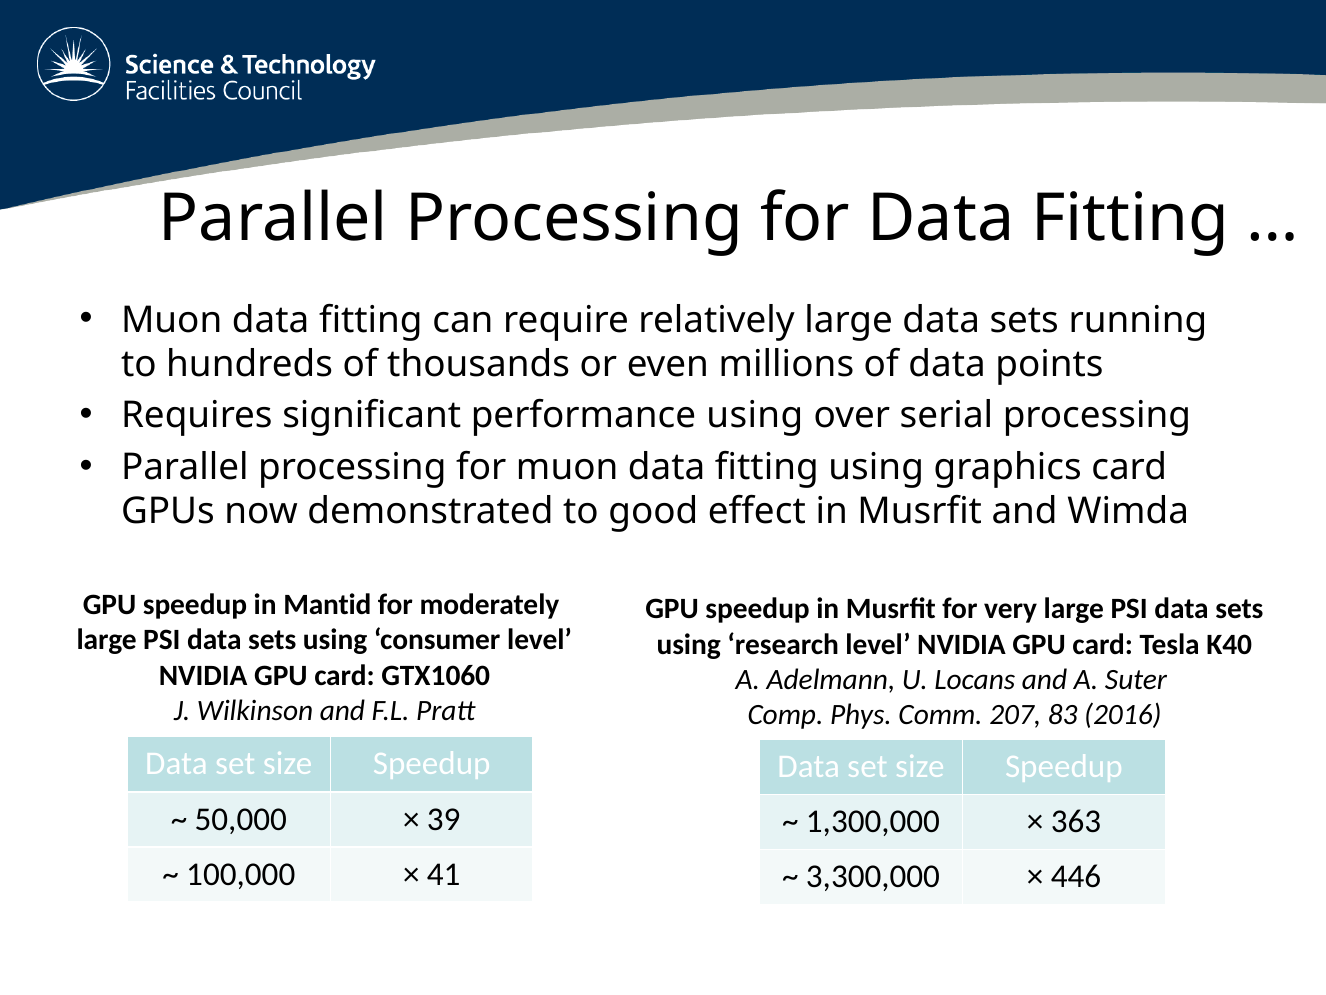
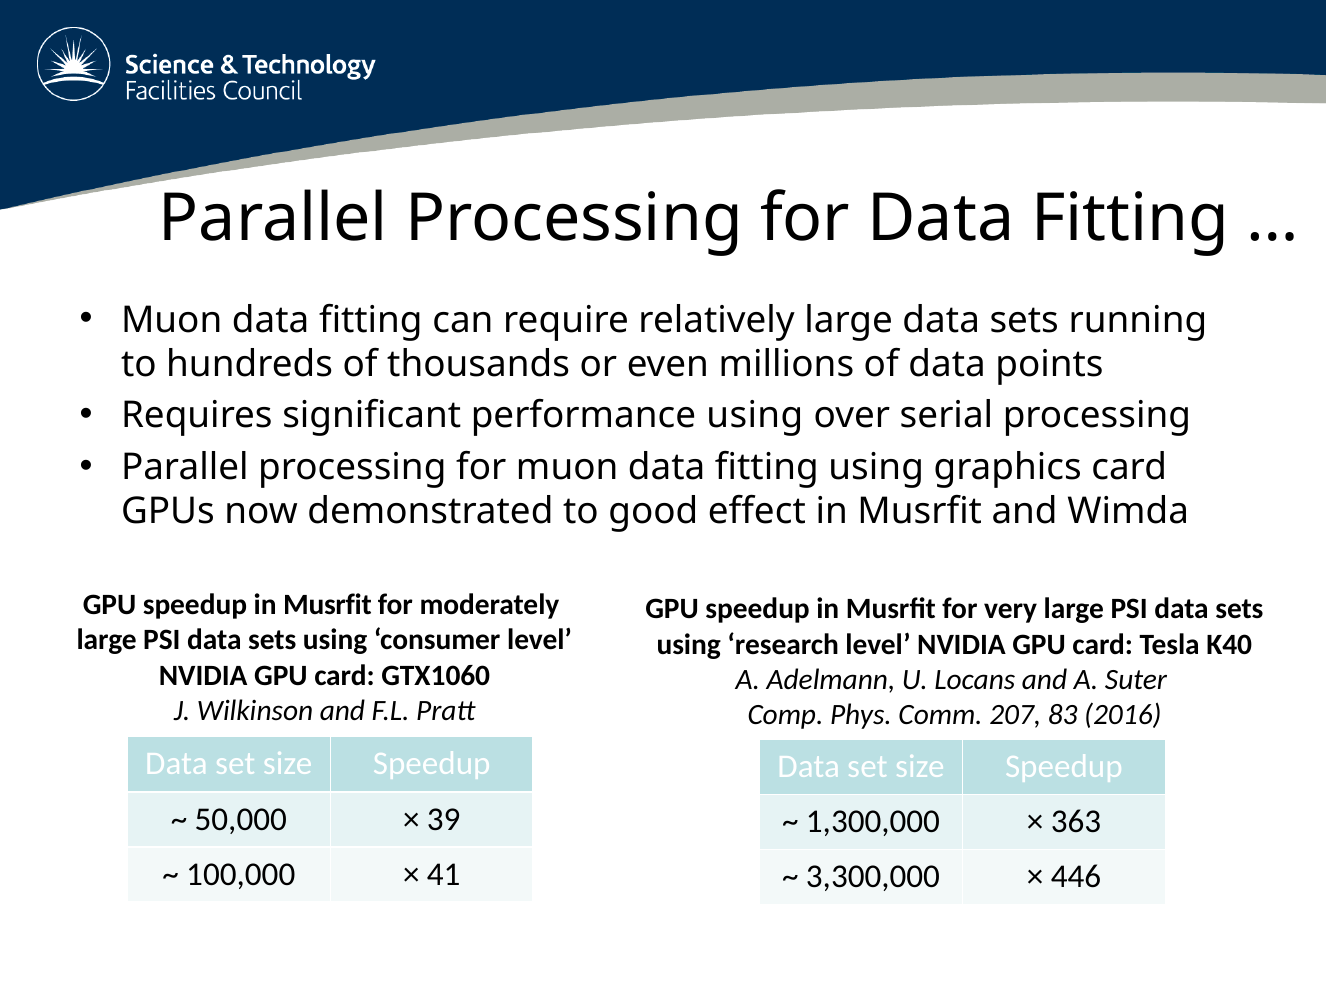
Mantid at (327, 605): Mantid -> Musrfit
